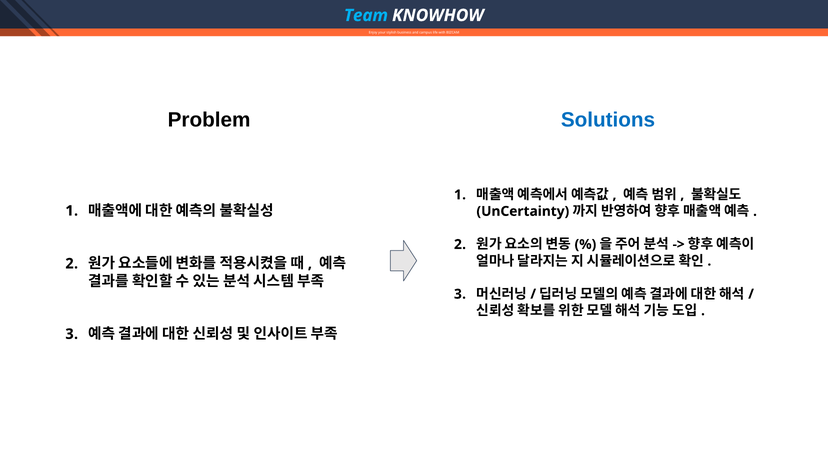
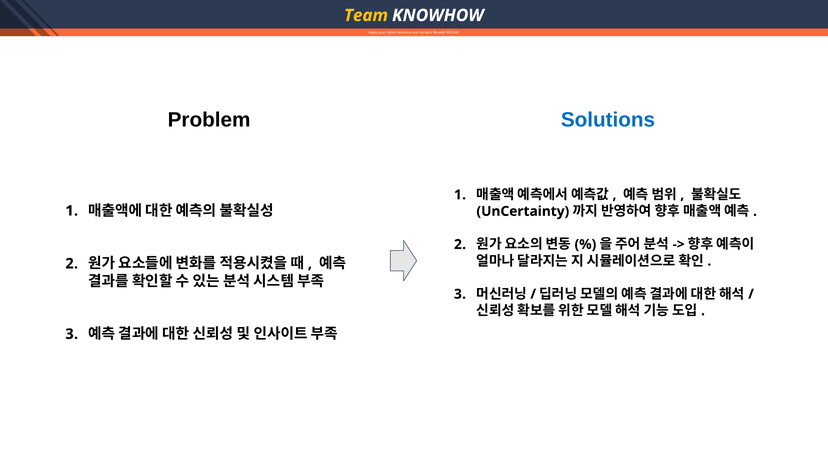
Team colour: light blue -> yellow
